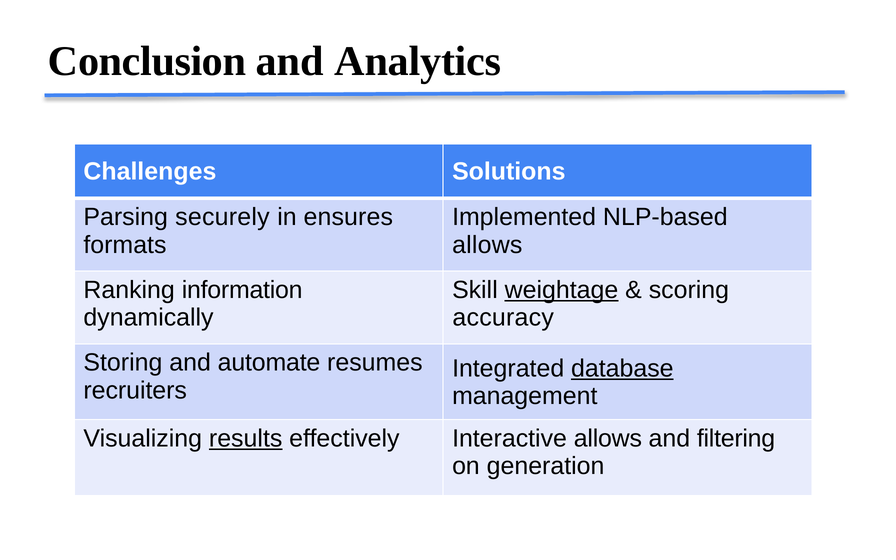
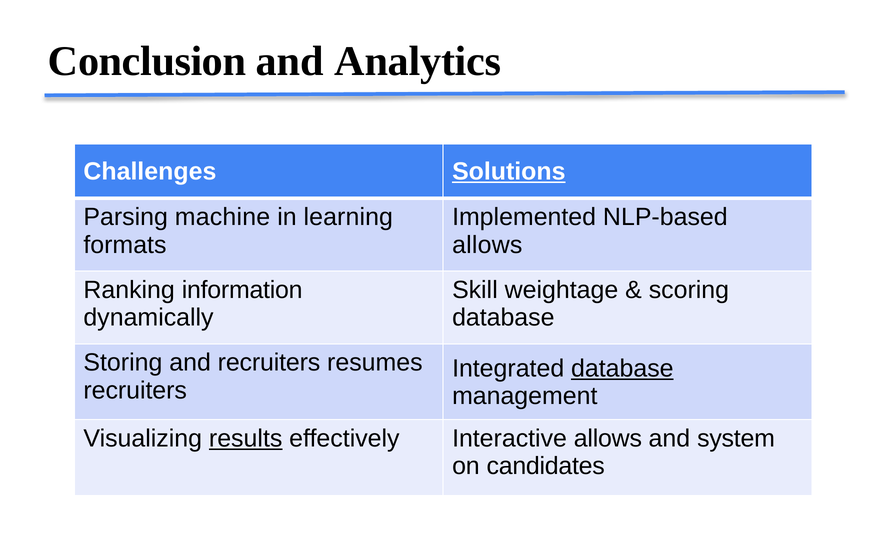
Solutions underline: none -> present
securely: securely -> machine
ensures: ensures -> learning
weightage underline: present -> none
accuracy at (503, 318): accuracy -> database
and automate: automate -> recruiters
filtering: filtering -> system
generation: generation -> candidates
